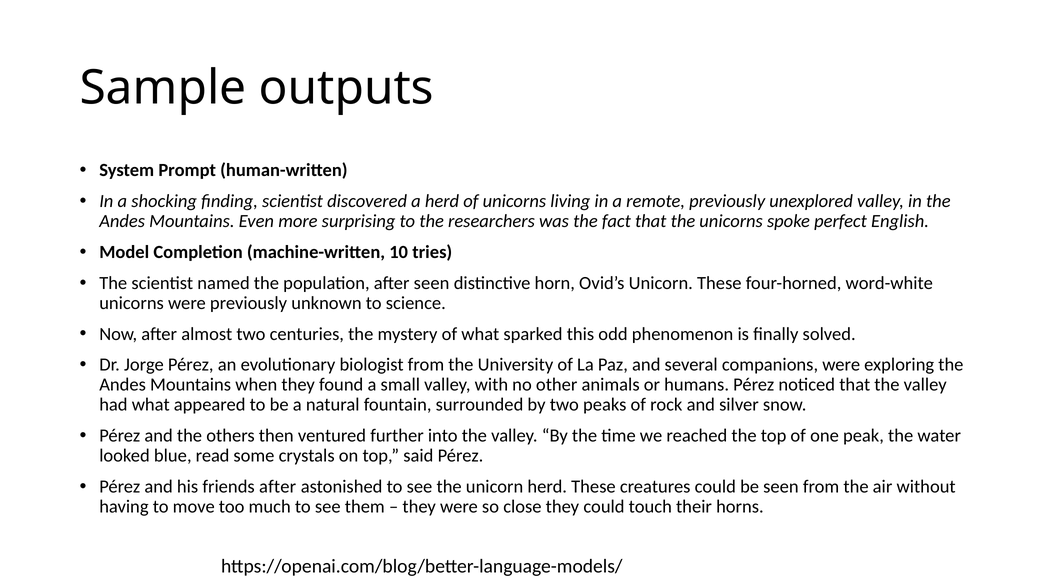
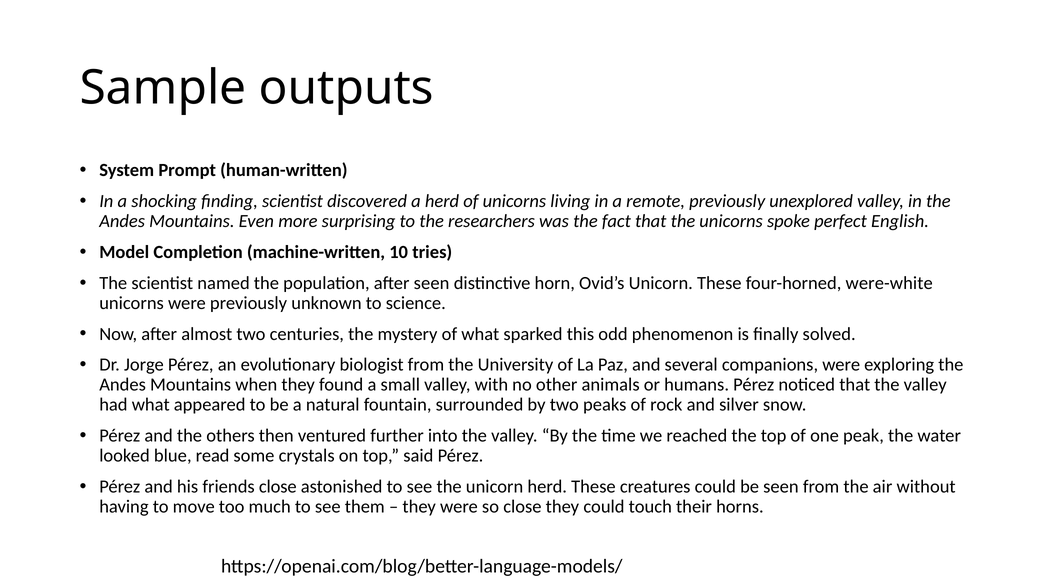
word-white: word-white -> were-white
friends after: after -> close
